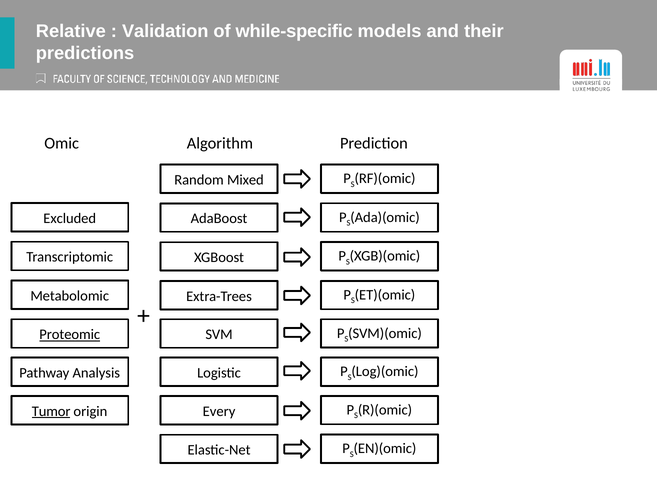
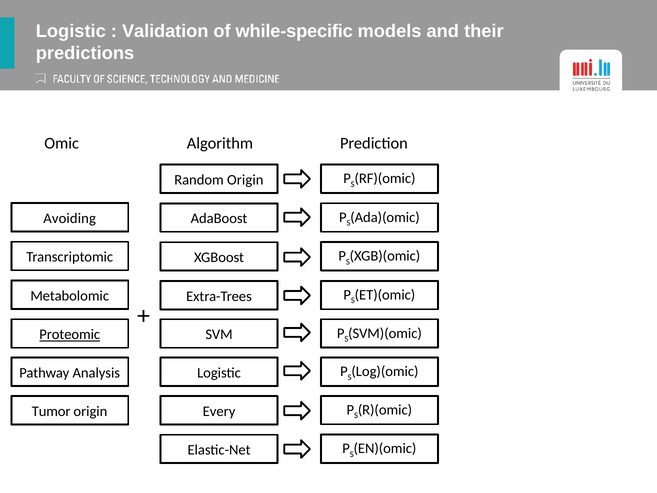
Relative at (71, 31): Relative -> Logistic
Random Mixed: Mixed -> Origin
Excluded: Excluded -> Avoiding
Tumor underline: present -> none
